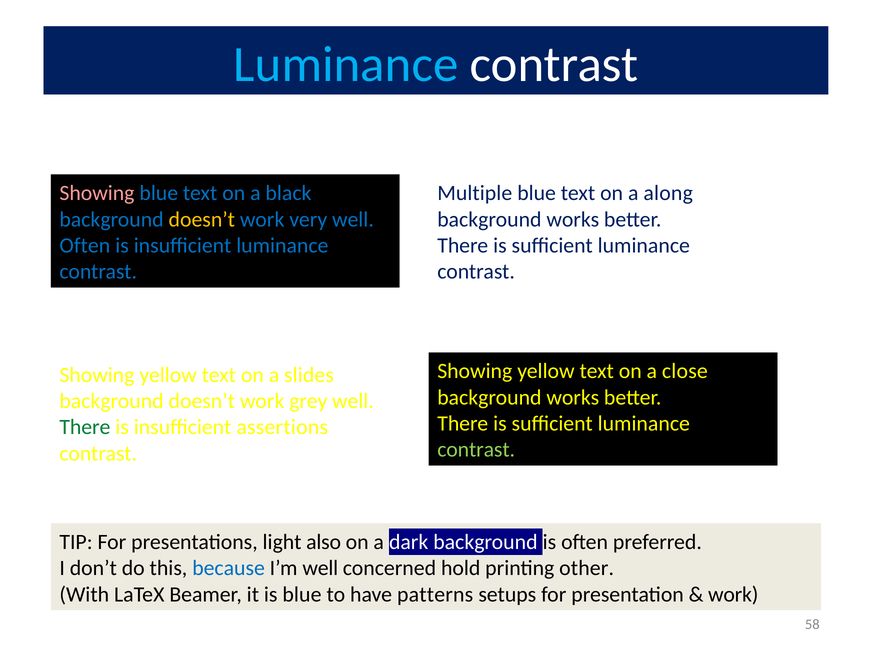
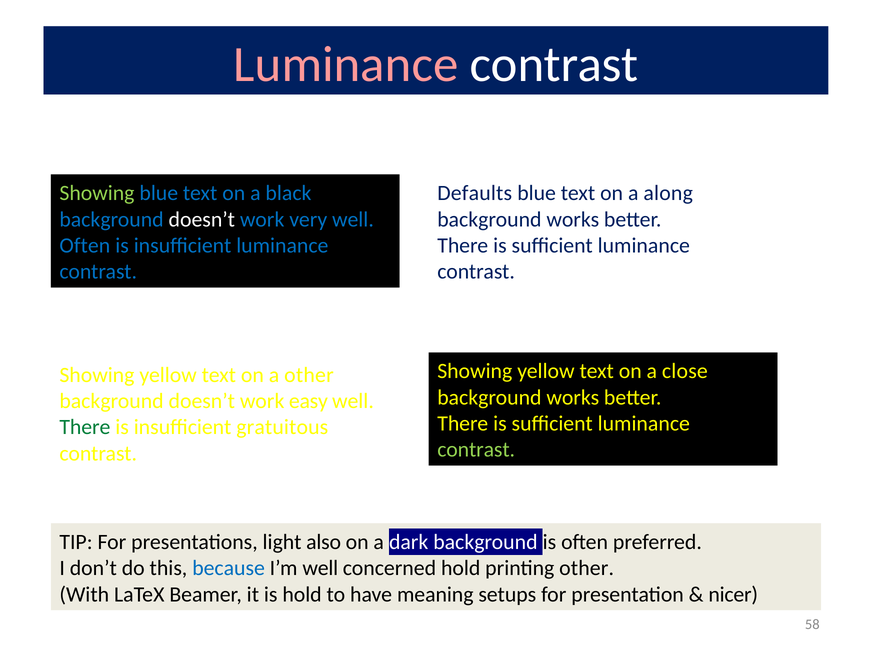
Luminance at (346, 65) colour: light blue -> pink
Showing at (97, 193) colour: pink -> light green
Multiple: Multiple -> Defaults
doesn’t at (202, 219) colour: yellow -> white
a slides: slides -> other
grey: grey -> easy
assertions: assertions -> gratuitous
is blue: blue -> hold
patterns: patterns -> meaning
work at (733, 594): work -> nicer
